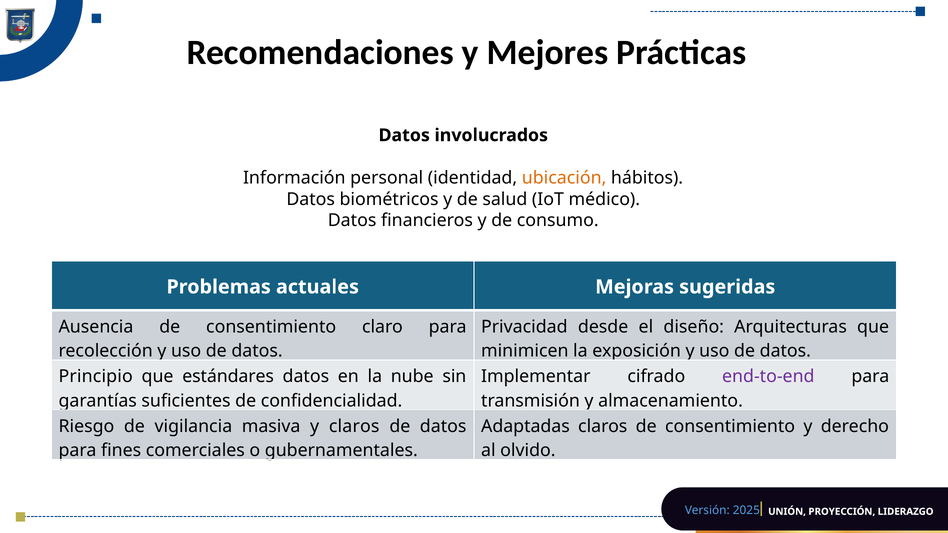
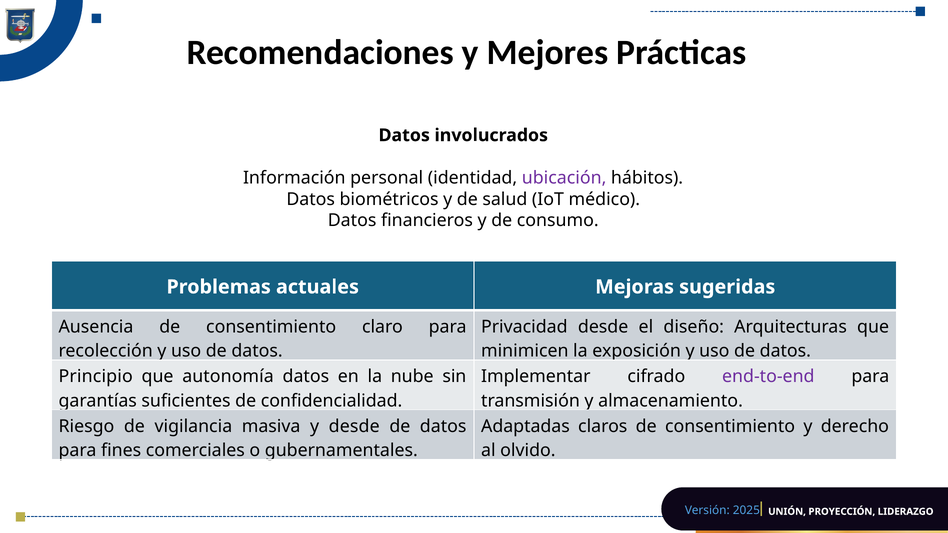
ubicación colour: orange -> purple
estándares: estándares -> autonomía
y claros: claros -> desde
